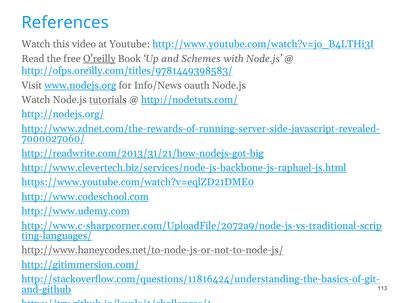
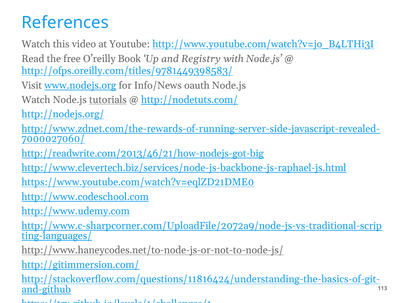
O’reilly underline: present -> none
Schemes: Schemes -> Registry
http://readwrite.com/2013/31/21/how-nodejs-got-big: http://readwrite.com/2013/31/21/how-nodejs-got-big -> http://readwrite.com/2013/46/21/how-nodejs-got-big
